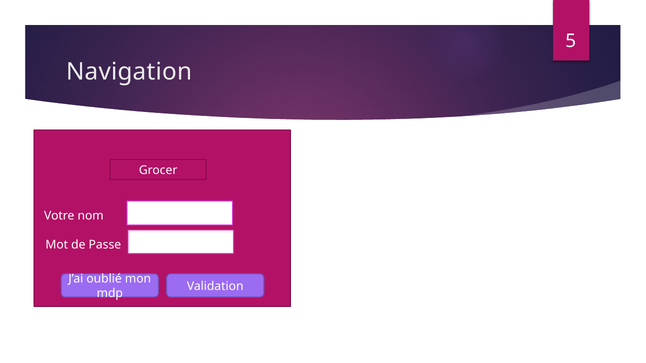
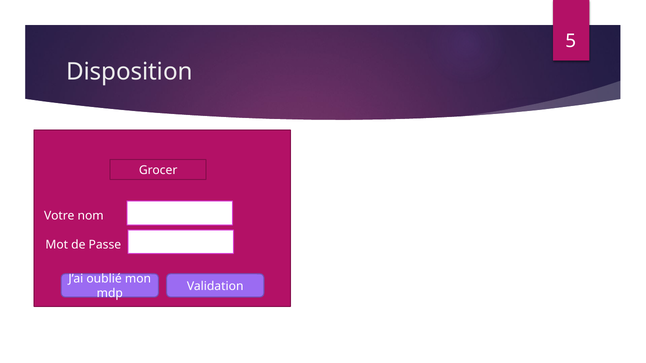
Navigation: Navigation -> Disposition
